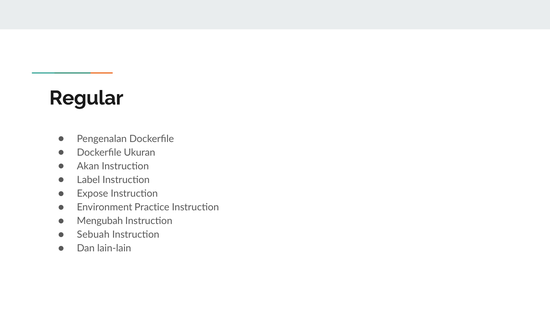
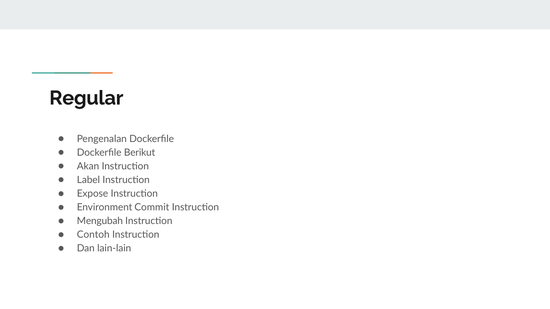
Ukuran: Ukuran -> Berikut
Practice: Practice -> Commit
Sebuah: Sebuah -> Contoh
